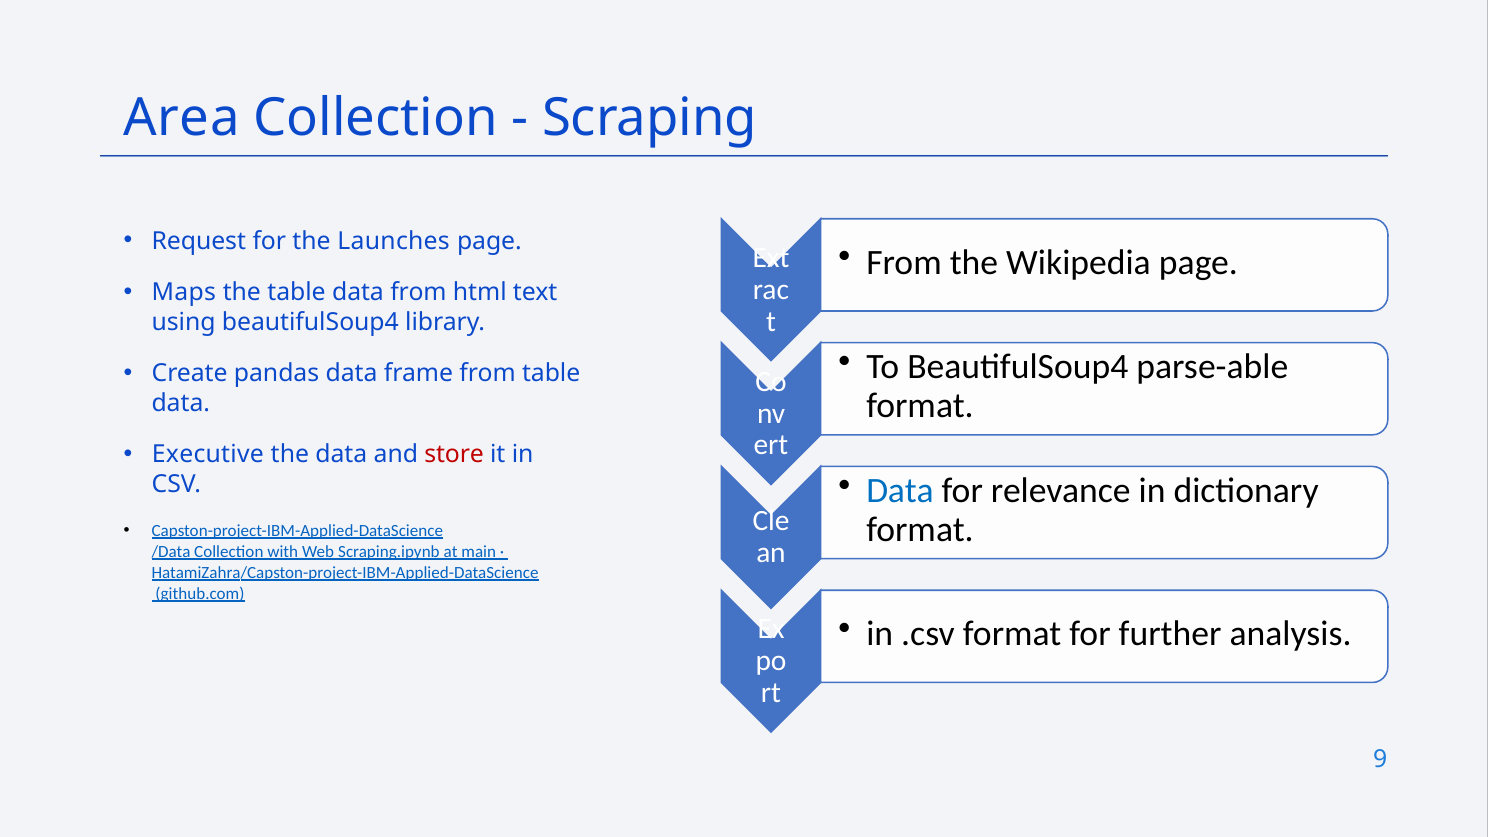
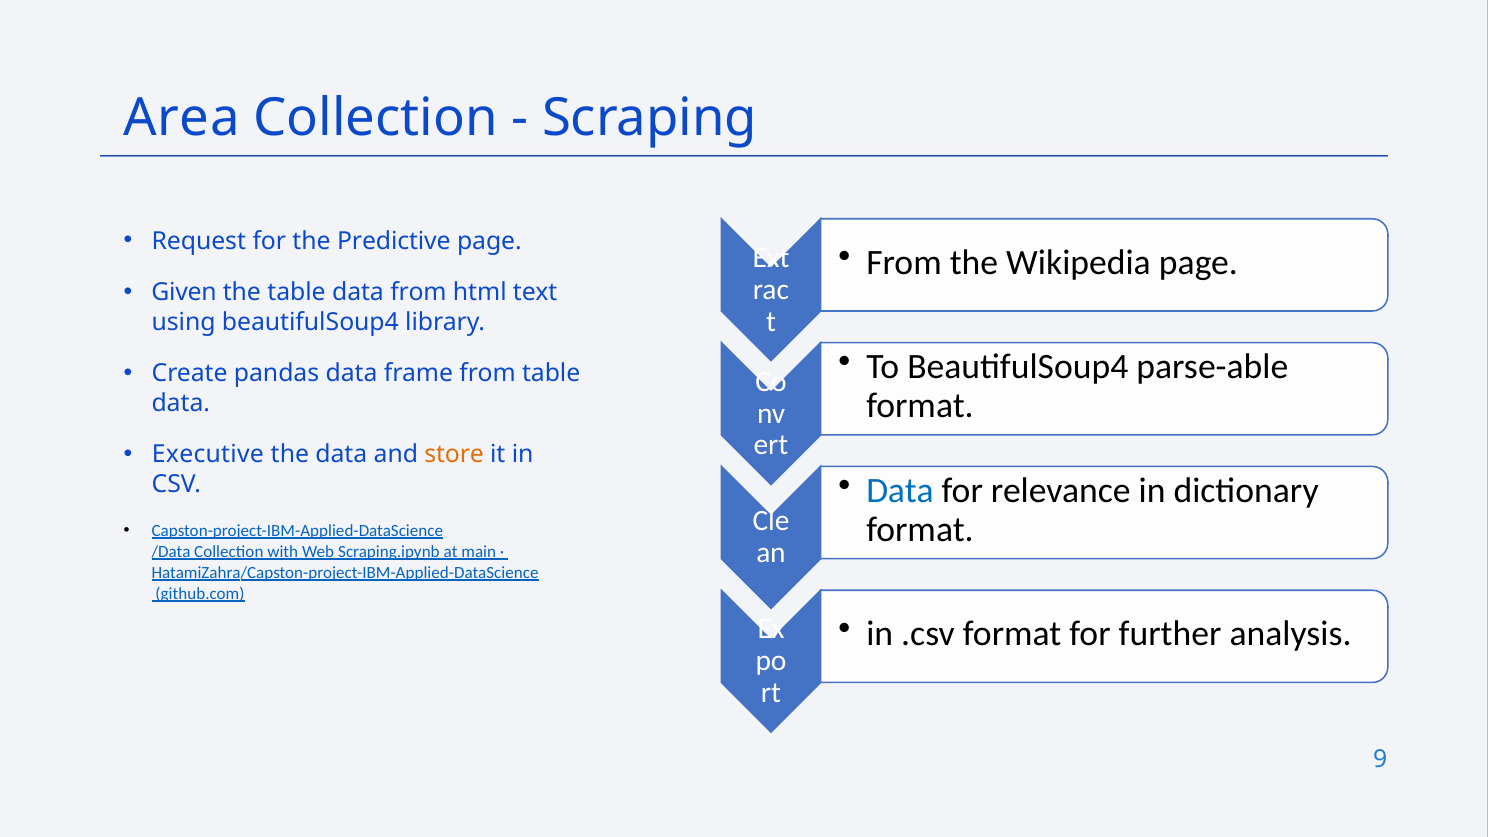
Launches: Launches -> Predictive
Maps: Maps -> Given
store colour: red -> orange
